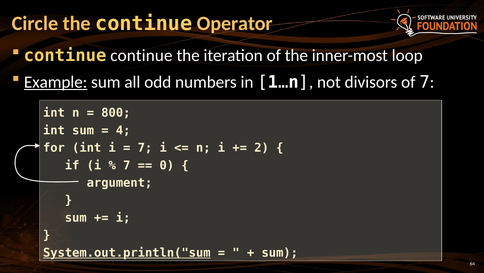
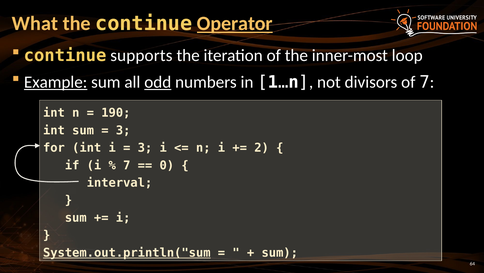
Circle: Circle -> What
Operator underline: none -> present
continue continue: continue -> supports
odd underline: none -> present
800: 800 -> 190
4 at (123, 130): 4 -> 3
7 at (145, 148): 7 -> 3
argument: argument -> interval
